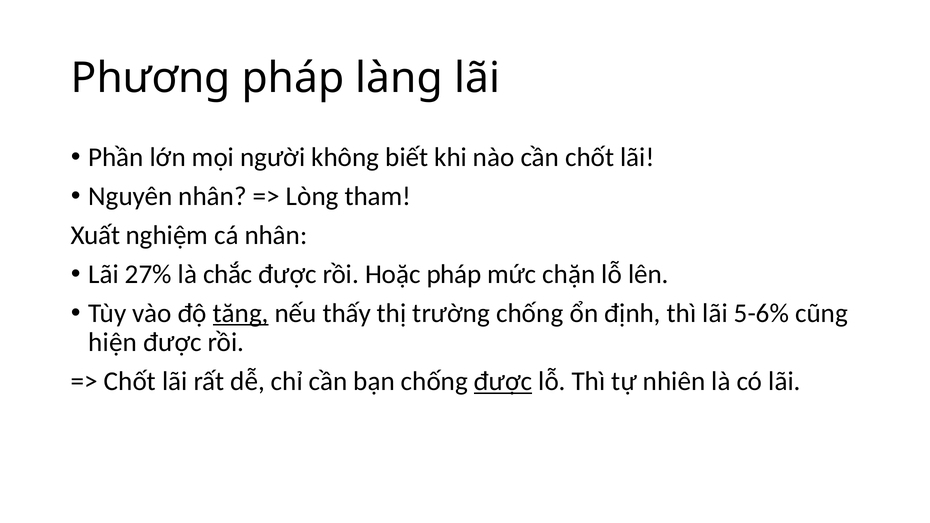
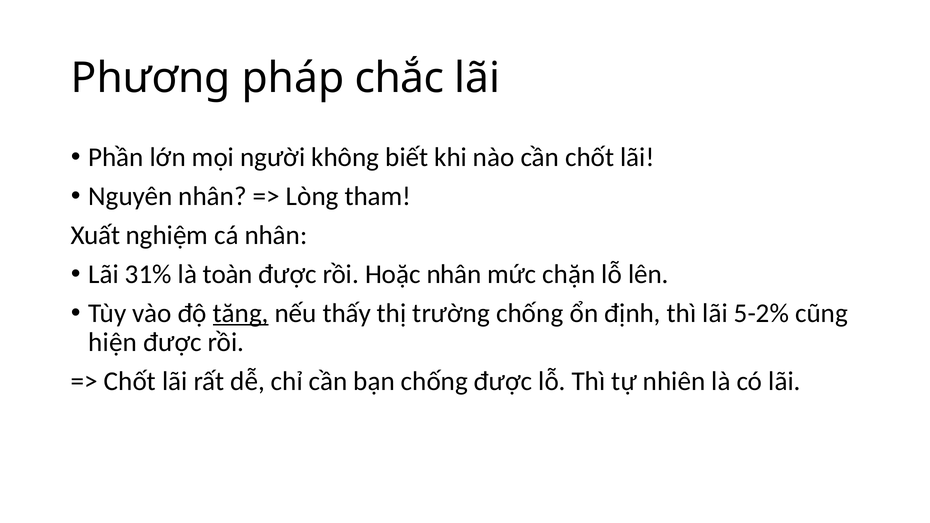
làng: làng -> chắc
27%: 27% -> 31%
chắc: chắc -> toàn
Hoặc pháp: pháp -> nhân
5-6%: 5-6% -> 5-2%
được at (503, 382) underline: present -> none
